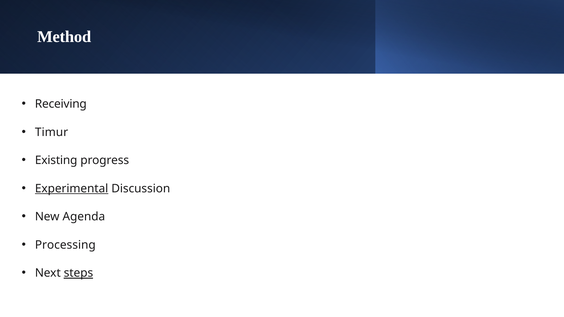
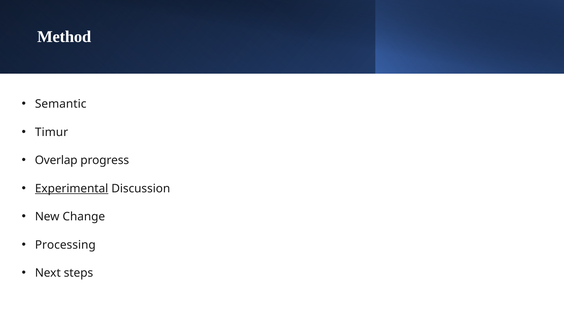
Receiving: Receiving -> Semantic
Existing: Existing -> Overlap
Agenda: Agenda -> Change
steps underline: present -> none
